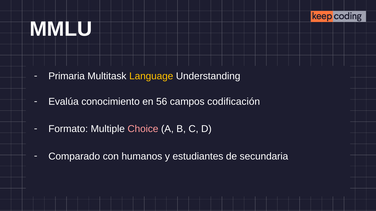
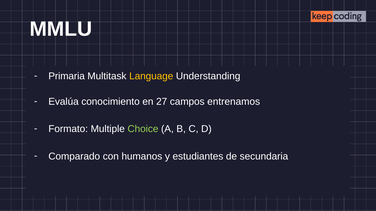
56: 56 -> 27
codificación: codificación -> entrenamos
Choice colour: pink -> light green
